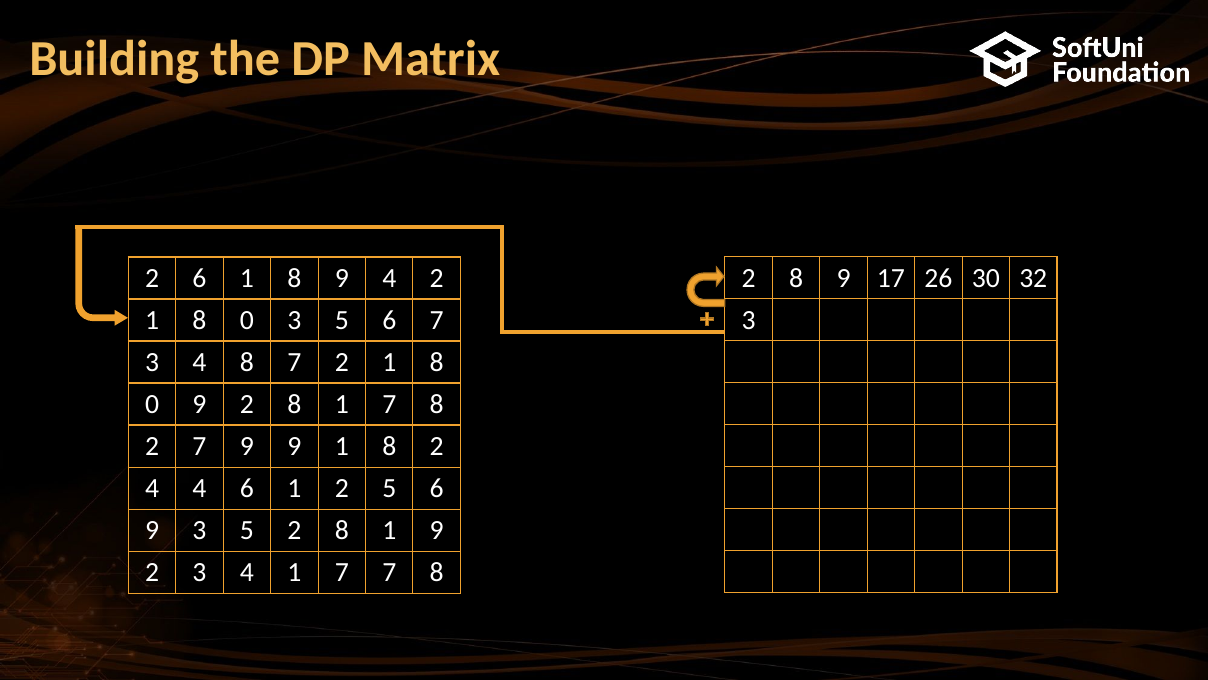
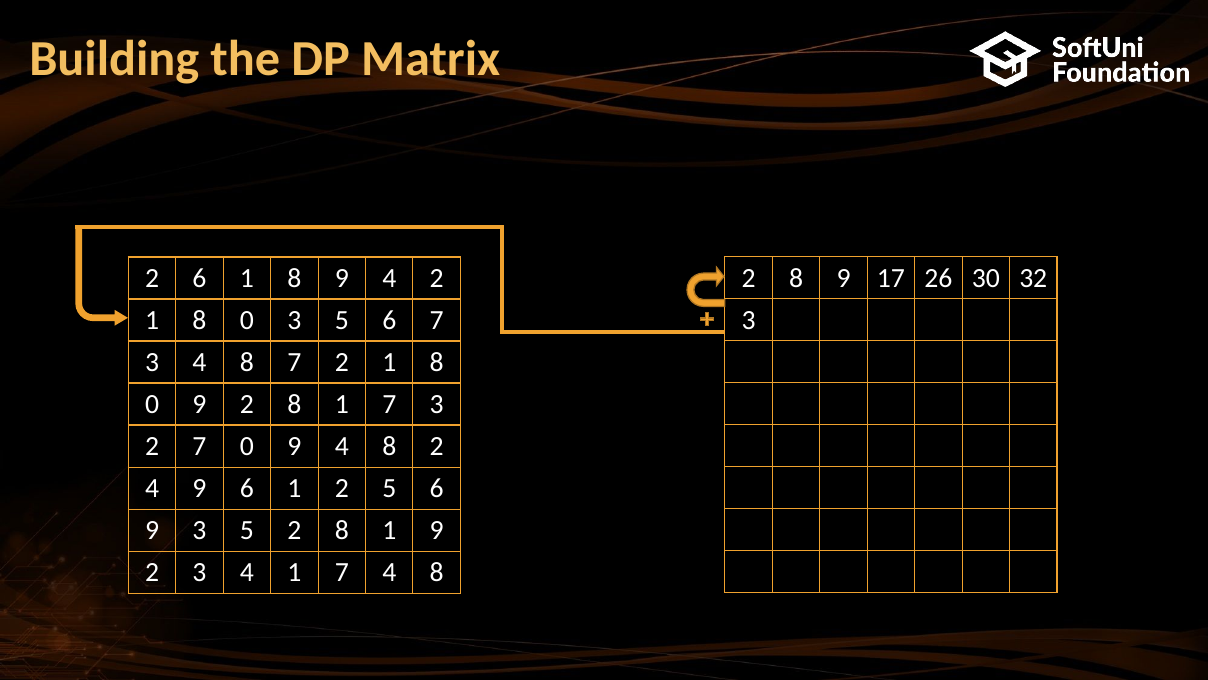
1 7 8: 8 -> 3
7 9: 9 -> 0
1 at (342, 446): 1 -> 4
4 4: 4 -> 9
7 7: 7 -> 4
